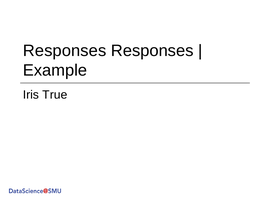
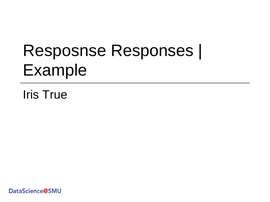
Responses at (65, 51): Responses -> Resposnse
